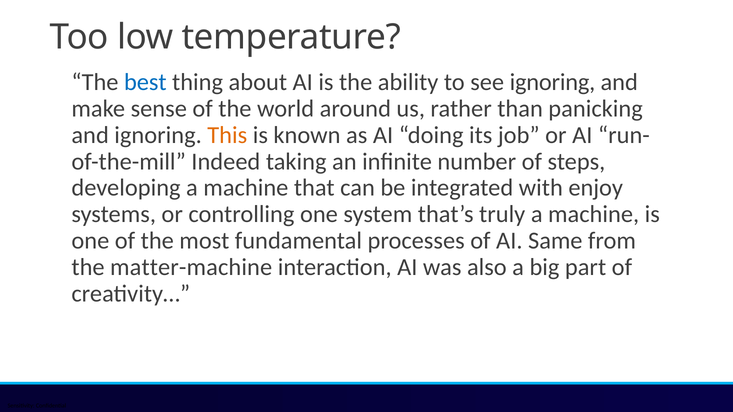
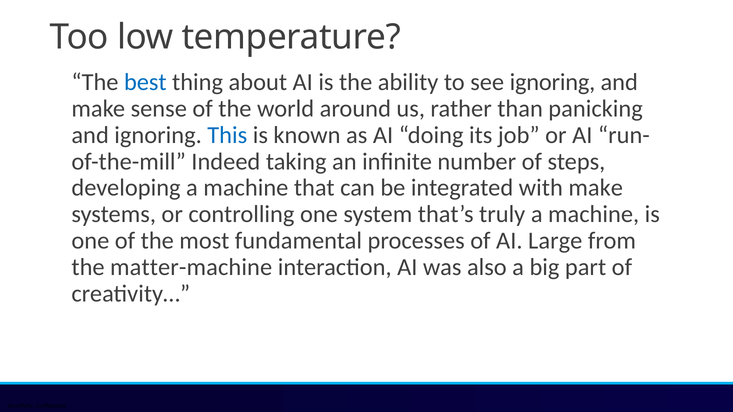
This colour: orange -> blue
with enjoy: enjoy -> make
Same: Same -> Large
